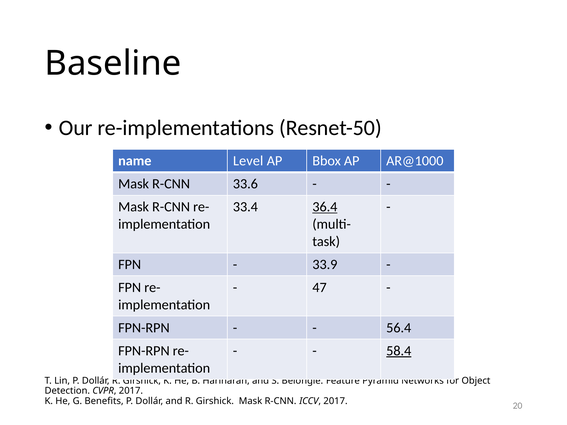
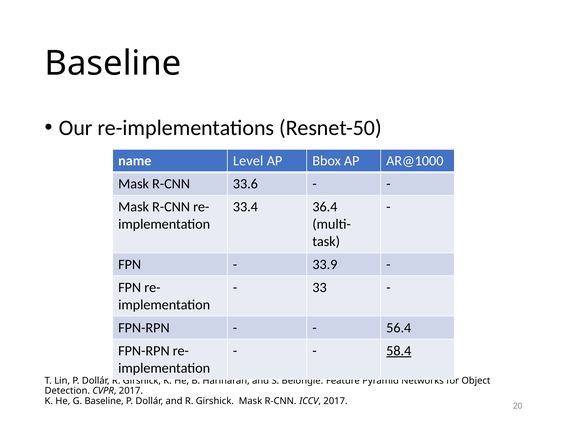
36.4 underline: present -> none
47: 47 -> 33
G Benefits: Benefits -> Baseline
